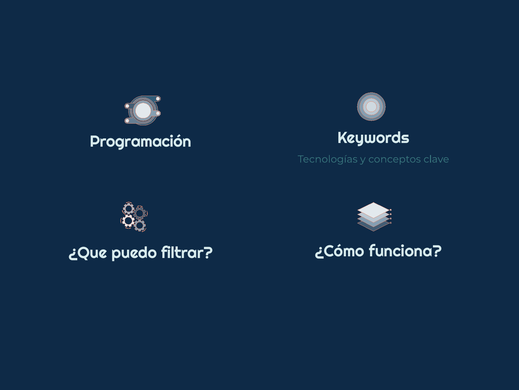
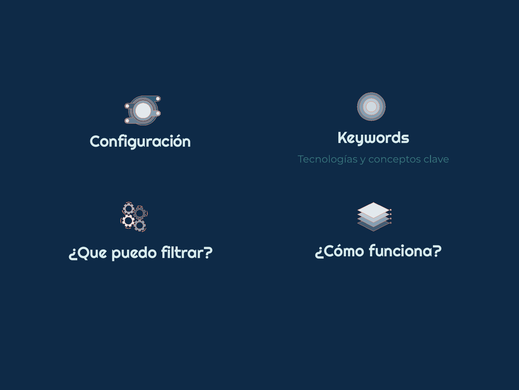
Programación: Programación -> Configuración
